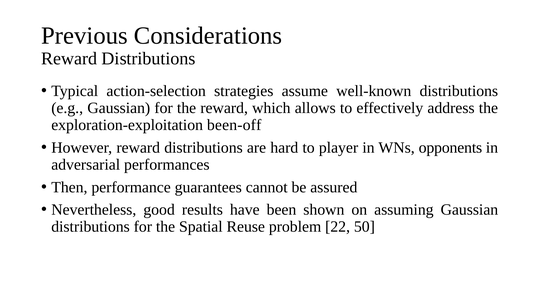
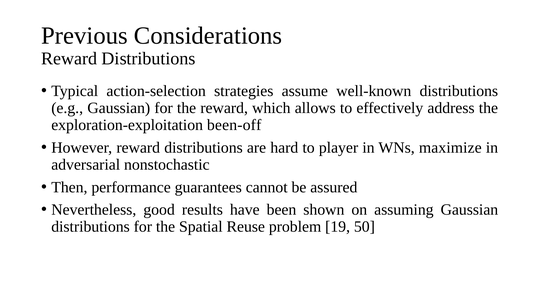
opponents: opponents -> maximize
performances: performances -> nonstochastic
22: 22 -> 19
